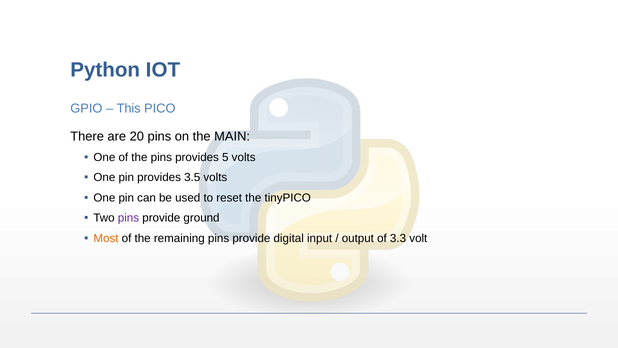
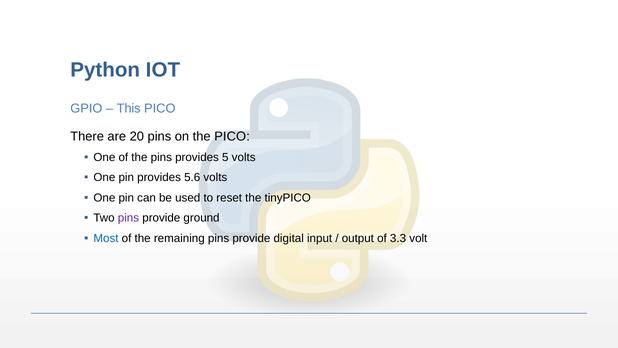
the MAIN: MAIN -> PICO
3.5: 3.5 -> 5.6
Most colour: orange -> blue
